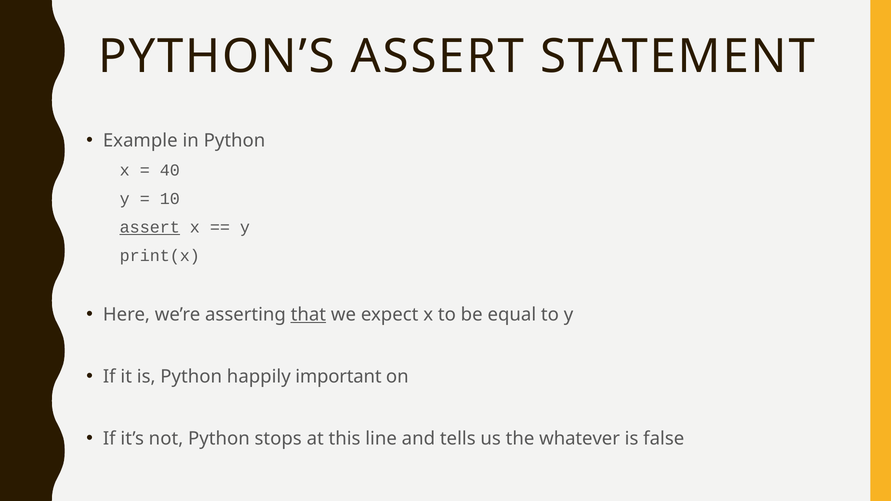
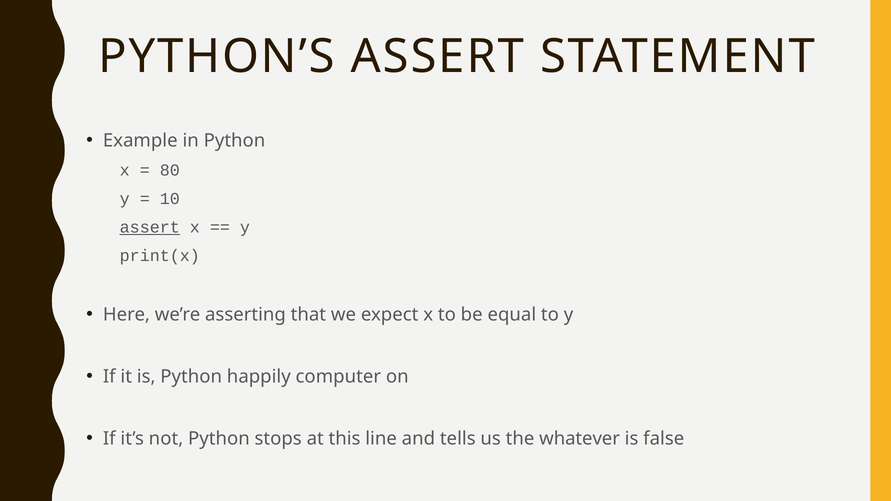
40: 40 -> 80
that underline: present -> none
important: important -> computer
